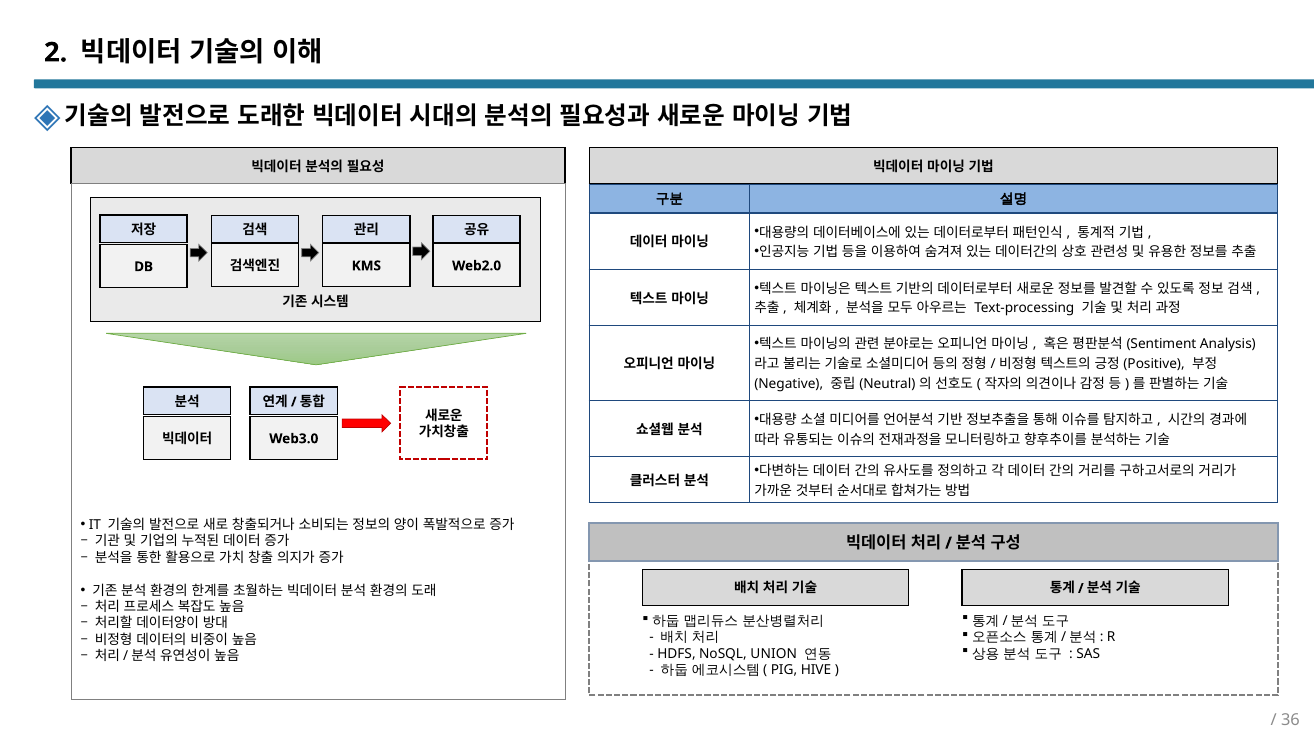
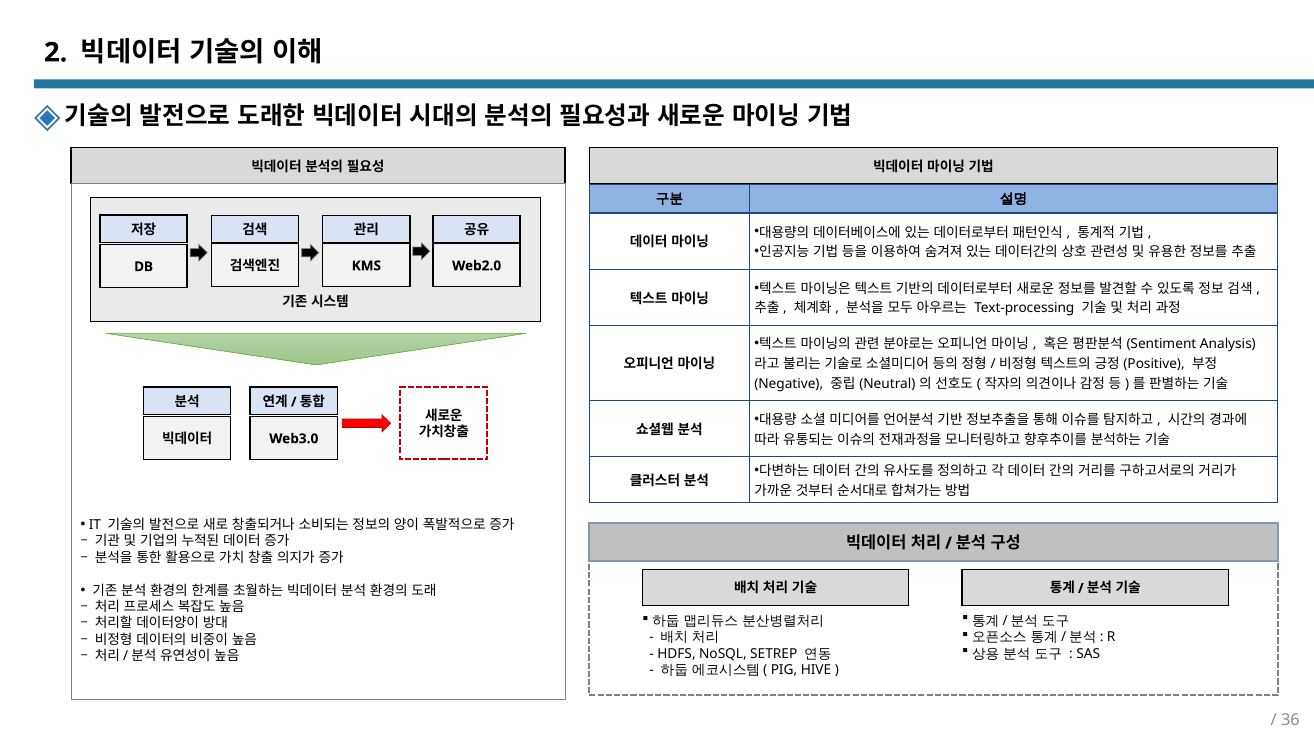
UNION: UNION -> SETREP
